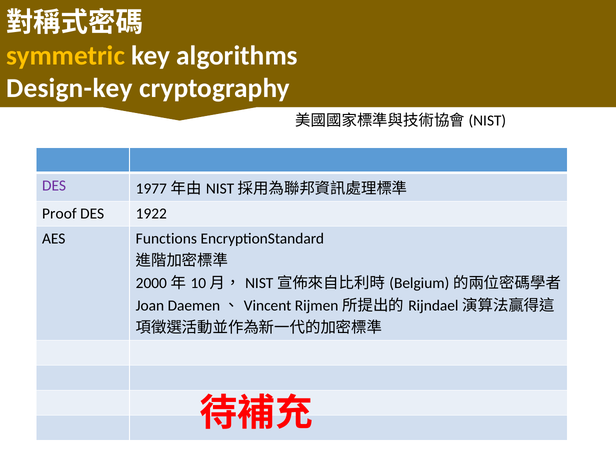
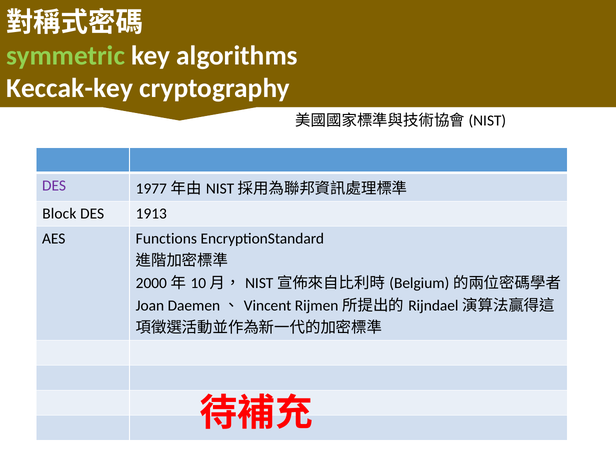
symmetric colour: yellow -> light green
Design-key: Design-key -> Keccak-key
Proof: Proof -> Block
1922: 1922 -> 1913
